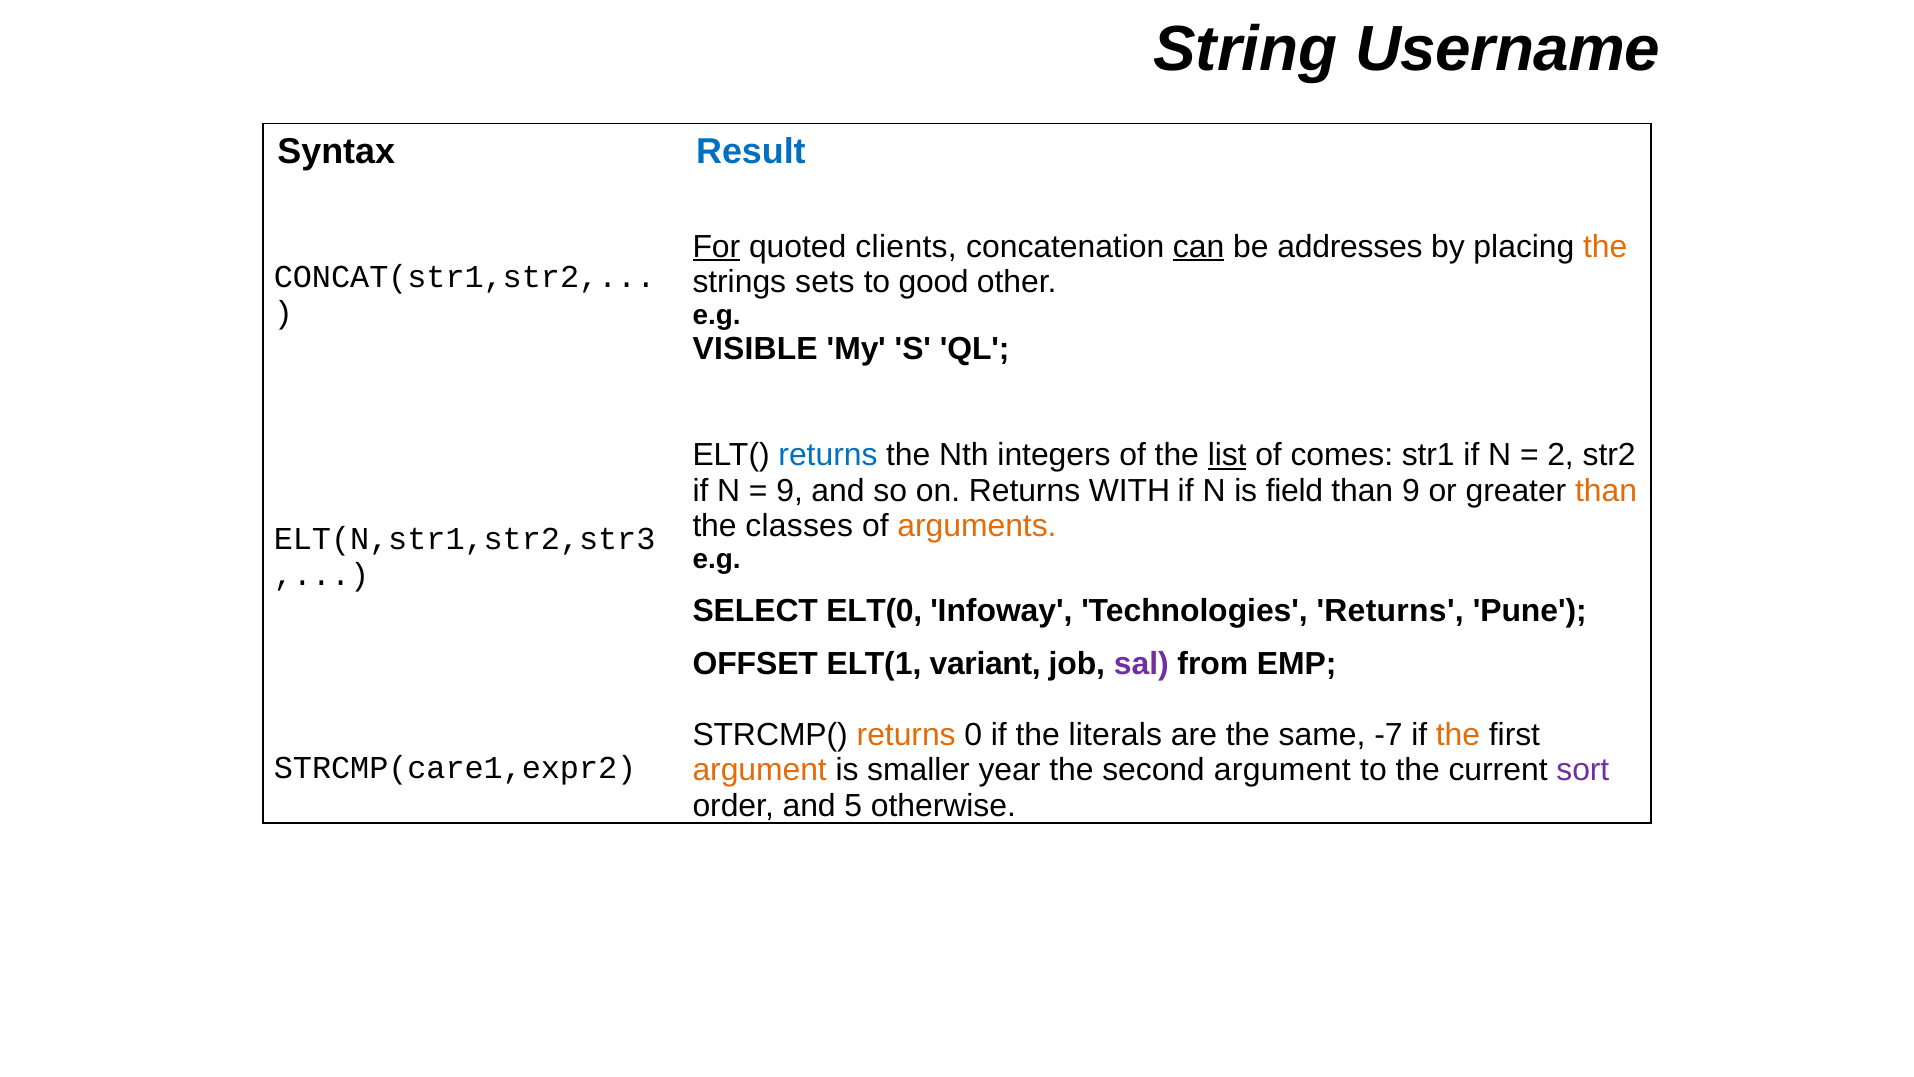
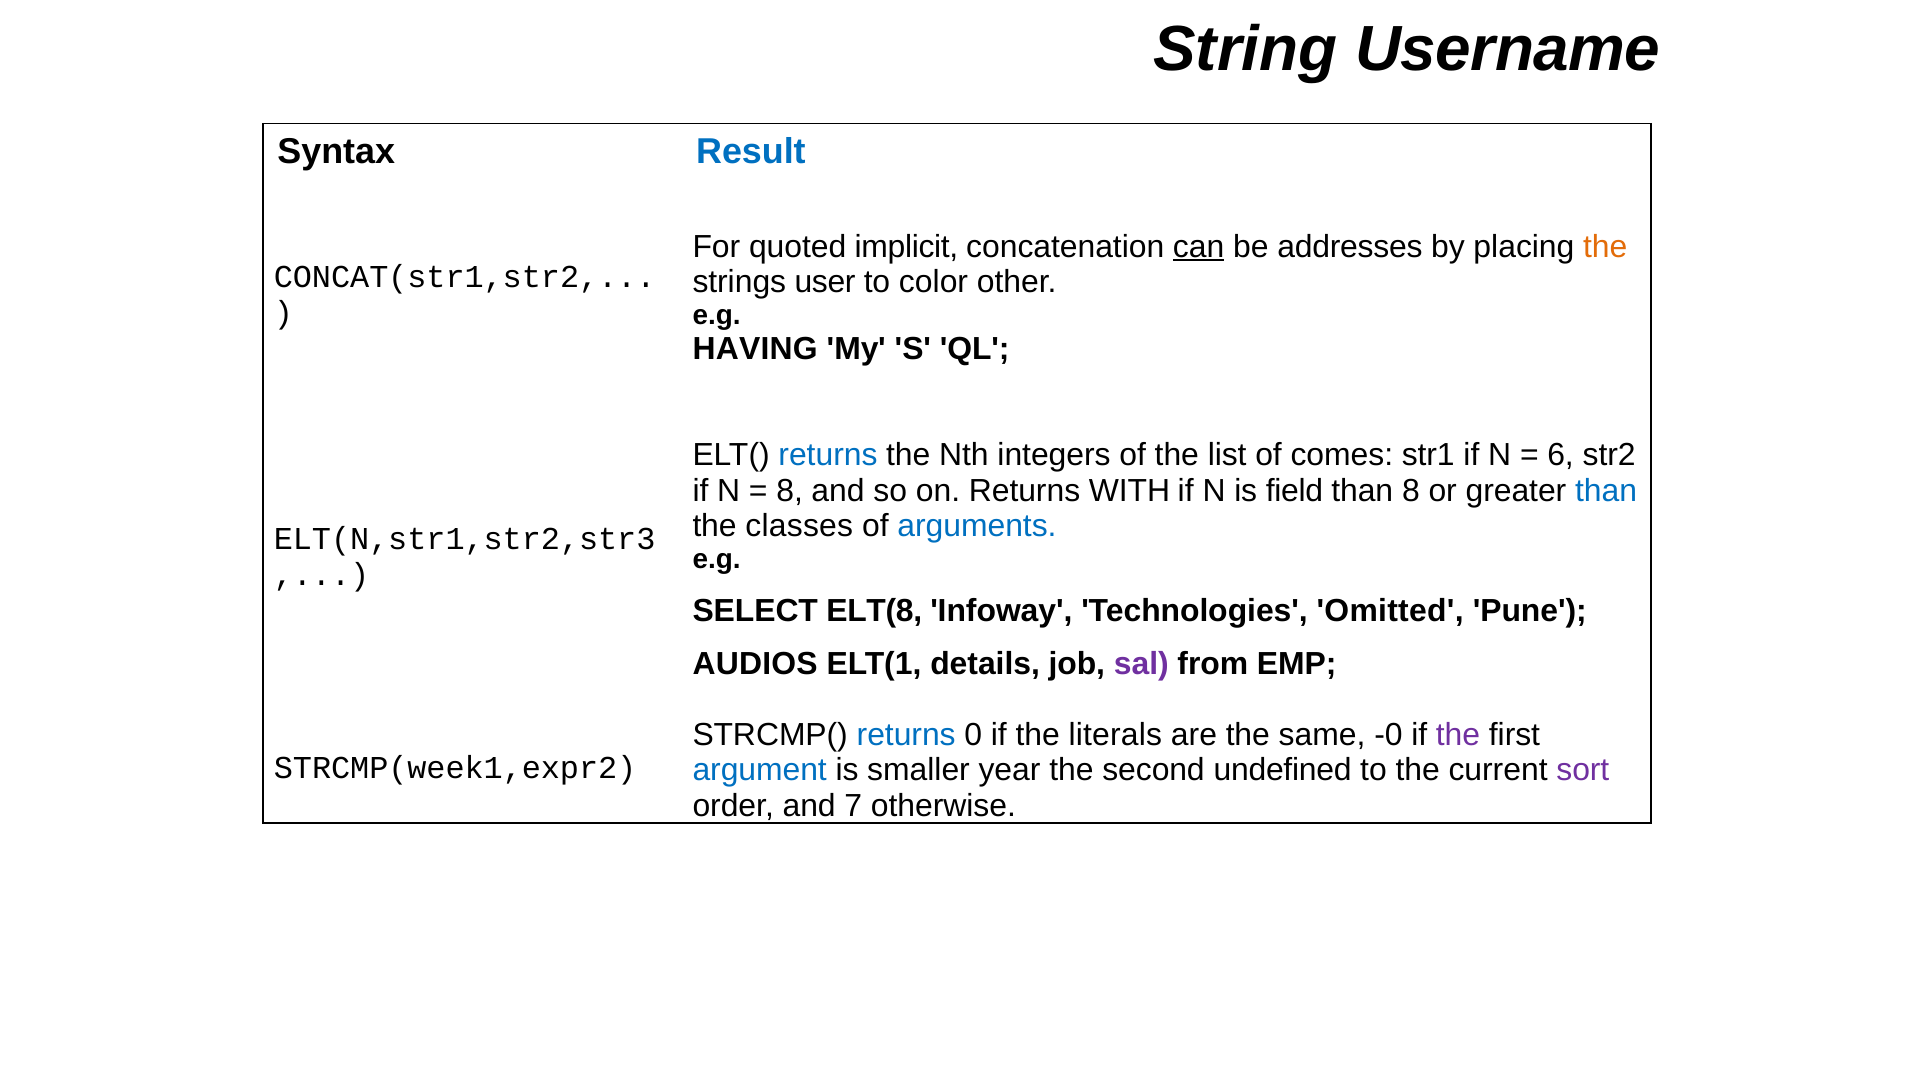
For underline: present -> none
clients: clients -> implicit
sets: sets -> user
good: good -> color
VISIBLE: VISIBLE -> HAVING
list underline: present -> none
2: 2 -> 6
9 at (790, 491): 9 -> 8
than 9: 9 -> 8
than at (1606, 491) colour: orange -> blue
arguments colour: orange -> blue
ELT(0: ELT(0 -> ELT(8
Technologies Returns: Returns -> Omitted
OFFSET: OFFSET -> AUDIOS
variant: variant -> details
returns at (906, 735) colour: orange -> blue
-7: -7 -> -0
the at (1458, 735) colour: orange -> purple
argument at (760, 770) colour: orange -> blue
second argument: argument -> undefined
STRCMP(care1,expr2: STRCMP(care1,expr2 -> STRCMP(week1,expr2
5: 5 -> 7
